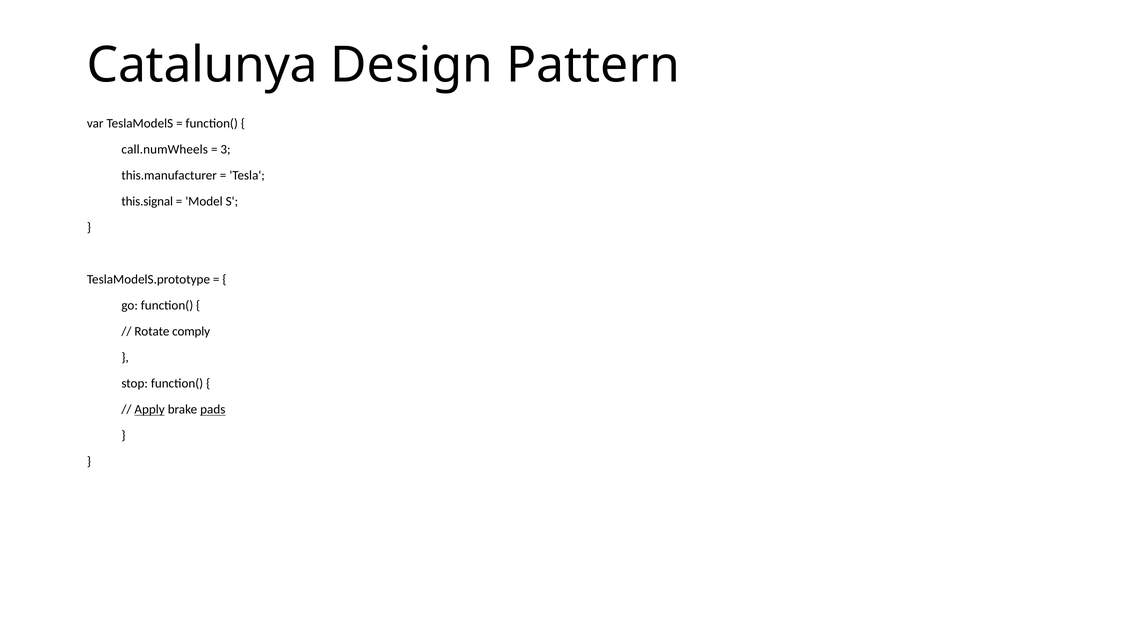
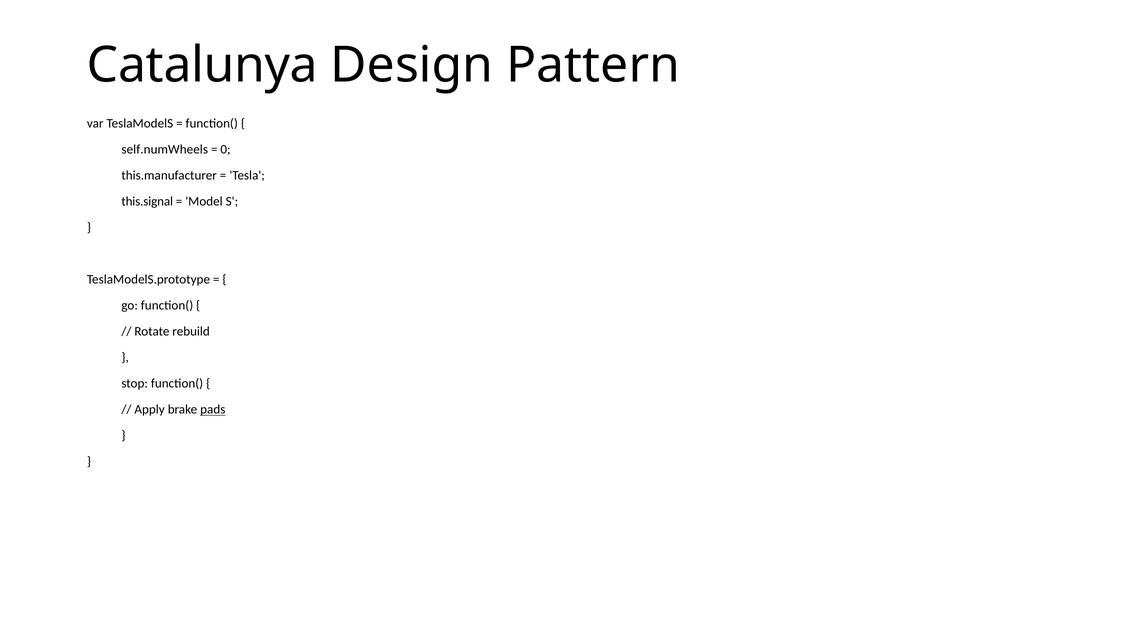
call.numWheels: call.numWheels -> self.numWheels
3: 3 -> 0
comply: comply -> rebuild
Apply underline: present -> none
